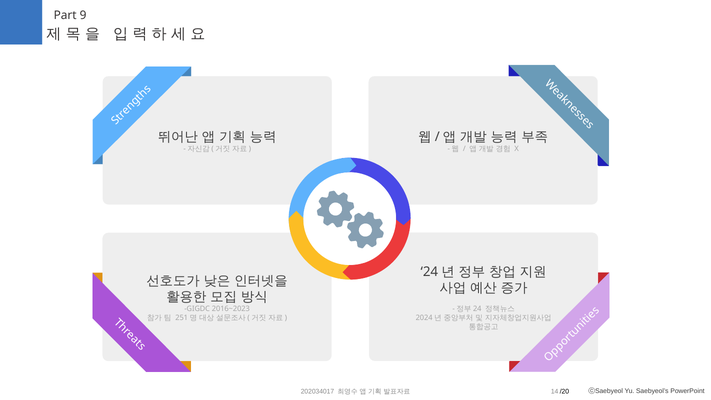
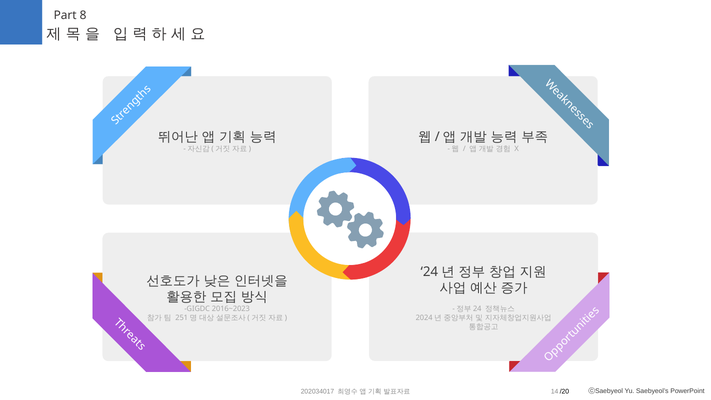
9: 9 -> 8
